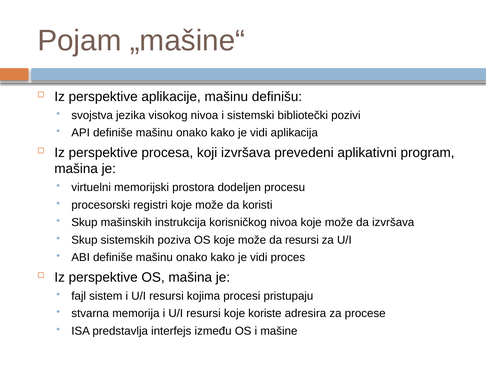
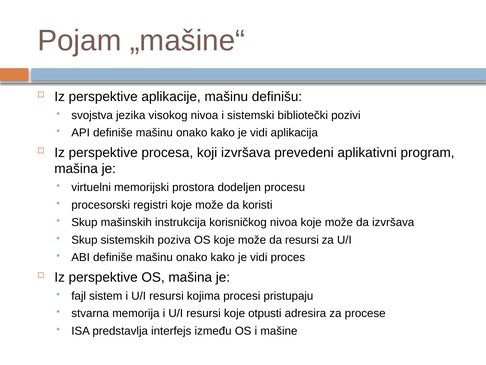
koriste: koriste -> otpusti
